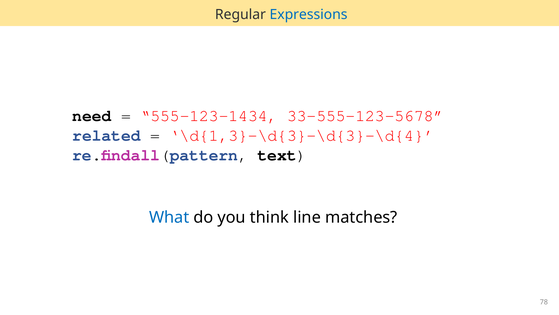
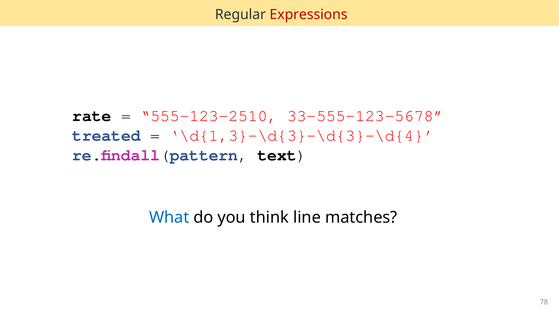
Expressions colour: blue -> red
need: need -> rate
555-123-1434: 555-123-1434 -> 555-123-2510
related: related -> treated
